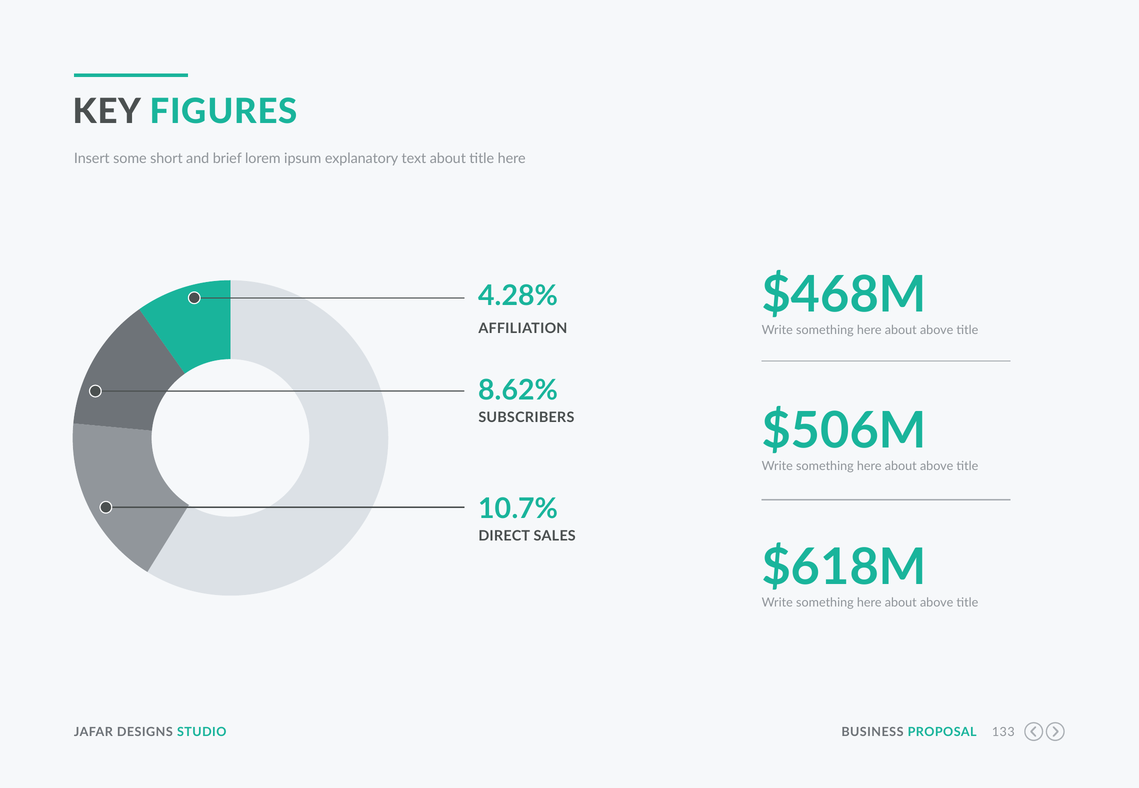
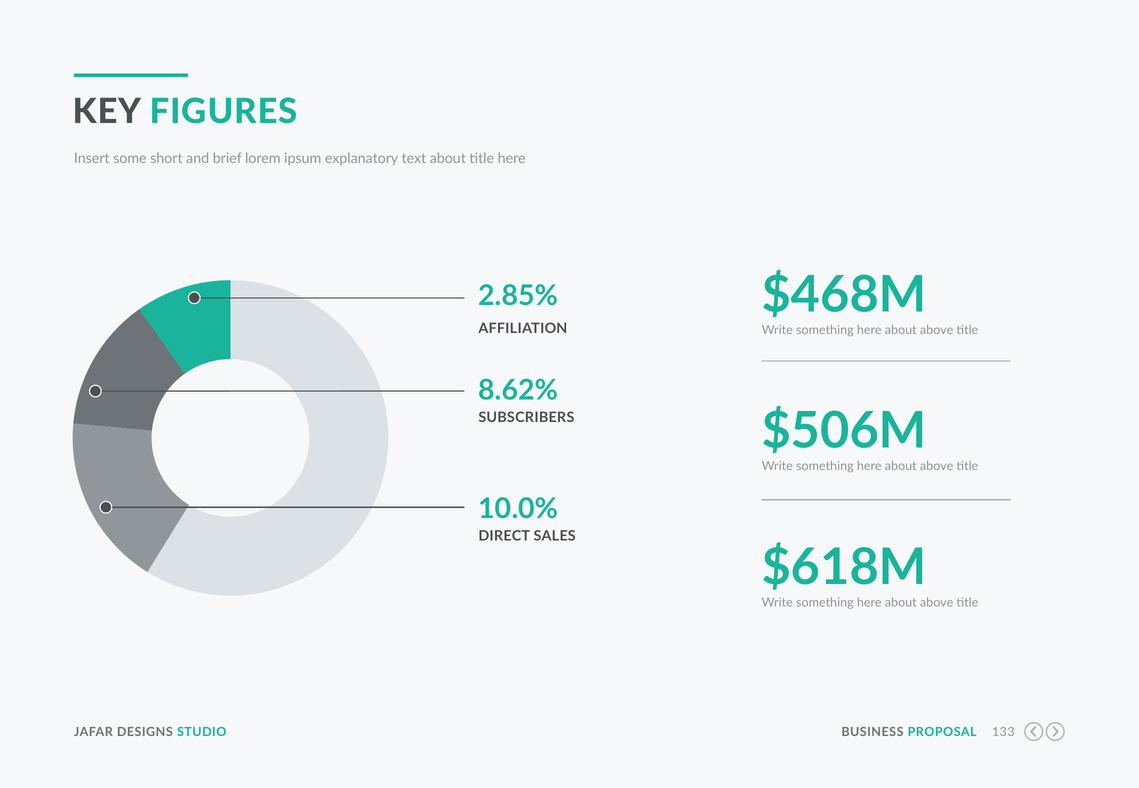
4.28%: 4.28% -> 2.85%
10.7%: 10.7% -> 10.0%
